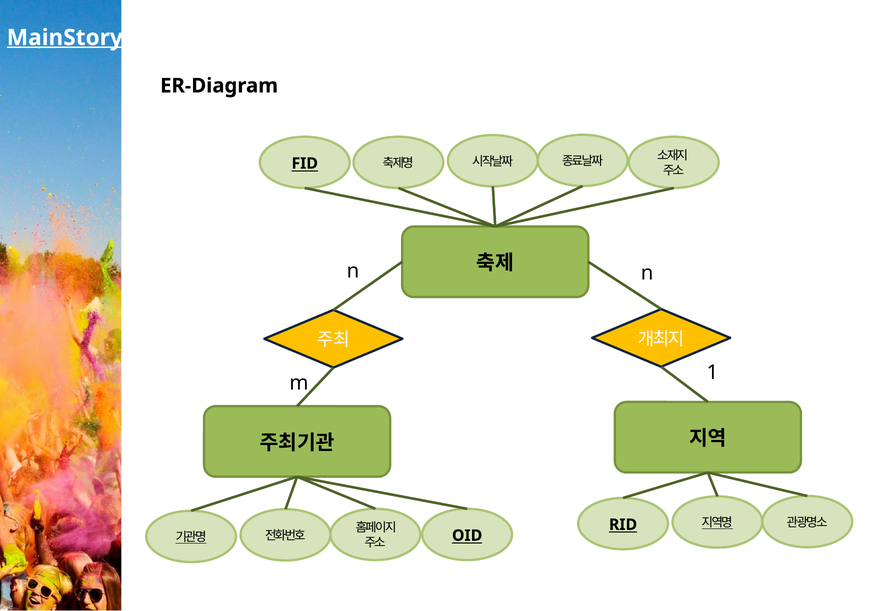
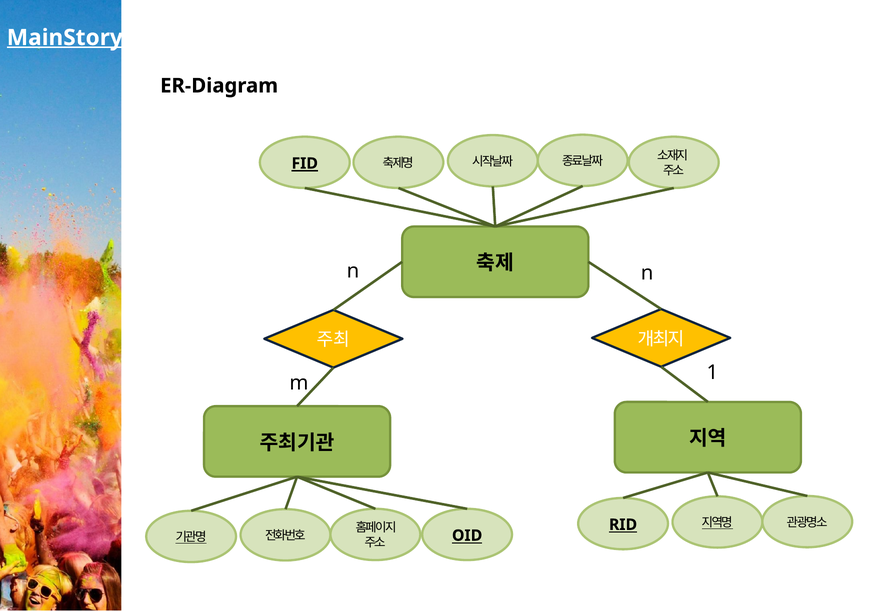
FID underline: none -> present
